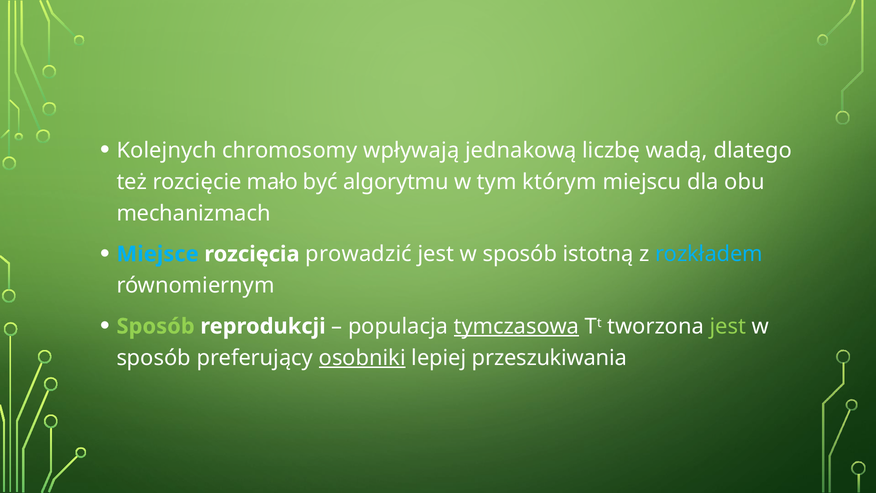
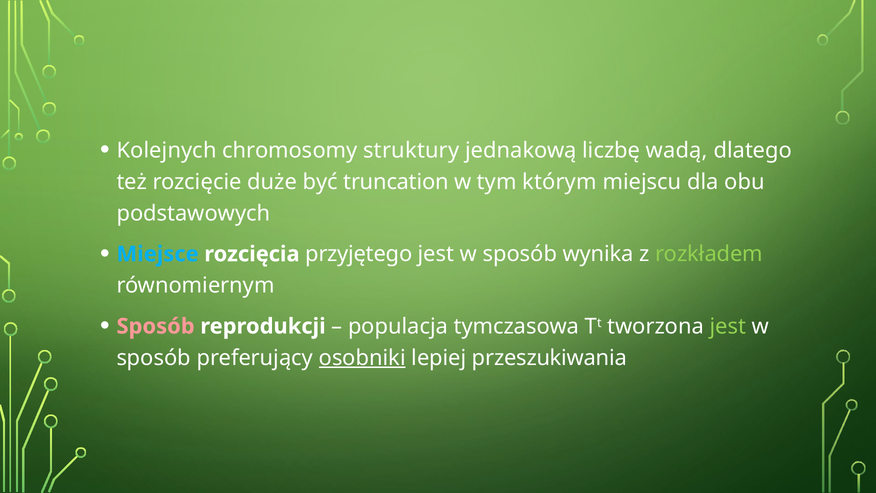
wpływają: wpływają -> struktury
mało: mało -> duże
algorytmu: algorytmu -> truncation
mechanizmach: mechanizmach -> podstawowych
prowadzić: prowadzić -> przyjętego
istotną: istotną -> wynika
rozkładem colour: light blue -> light green
Sposób at (156, 326) colour: light green -> pink
tymczasowa underline: present -> none
